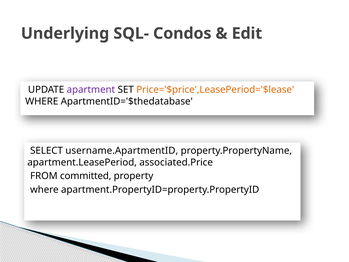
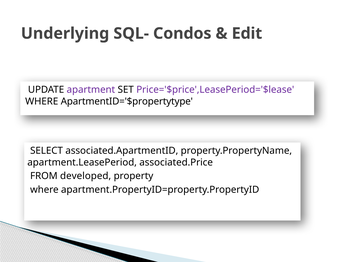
Price='$price',LeasePeriod='$lease colour: orange -> purple
ApartmentID='$thedatabase: ApartmentID='$thedatabase -> ApartmentID='$propertytype
username.ApartmentID: username.ApartmentID -> associated.ApartmentID
committed: committed -> developed
